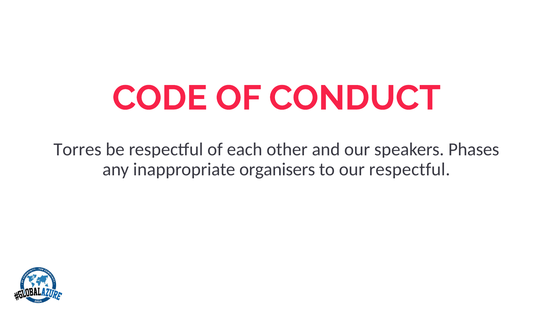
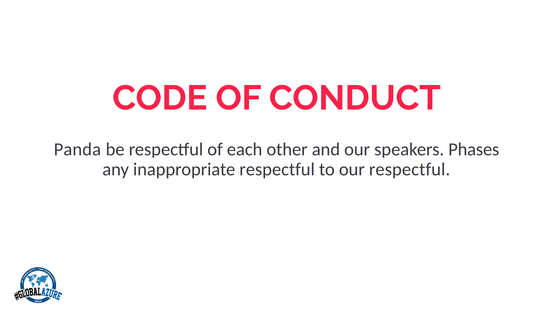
Torres: Torres -> Panda
inappropriate organisers: organisers -> respectful
